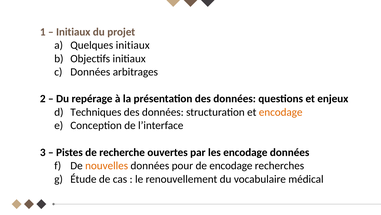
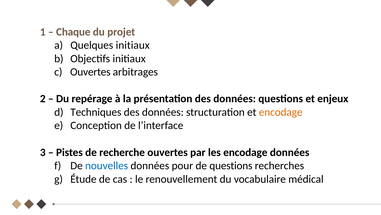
Initiaux at (73, 32): Initiaux -> Chaque
Données at (90, 72): Données -> Ouvertes
nouvelles colour: orange -> blue
de encodage: encodage -> questions
